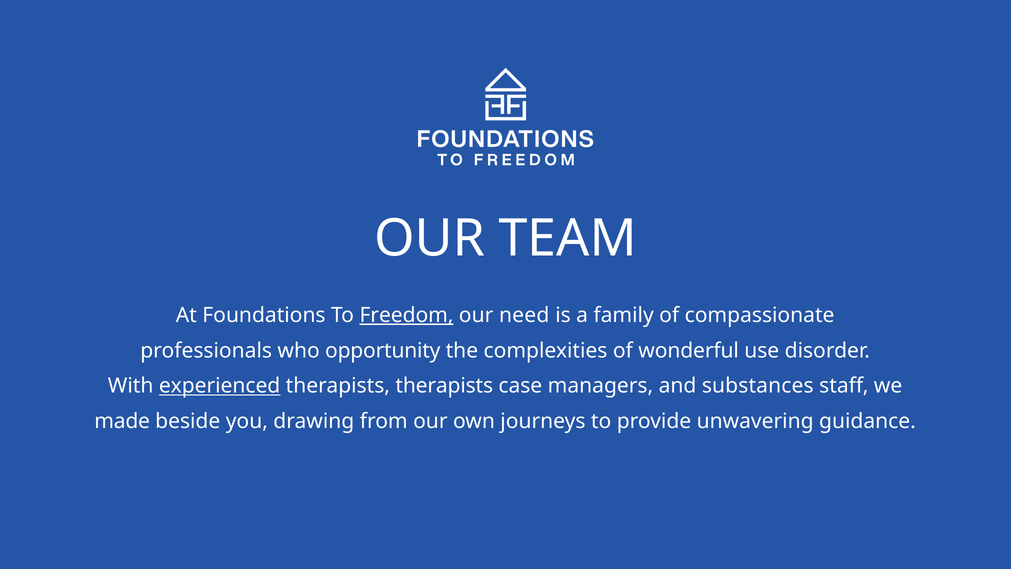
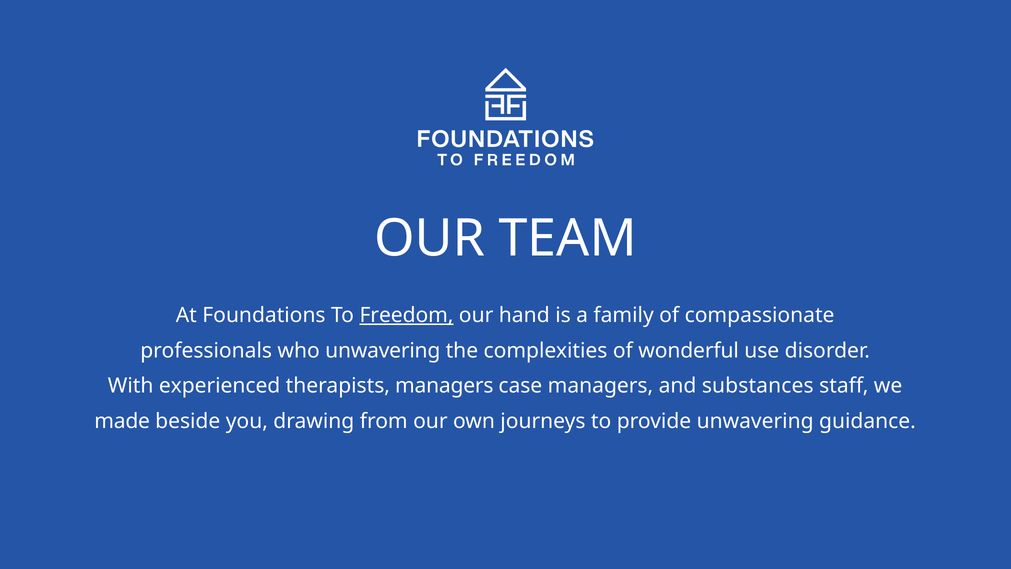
need: need -> hand
who opportunity: opportunity -> unwavering
experienced underline: present -> none
therapists therapists: therapists -> managers
